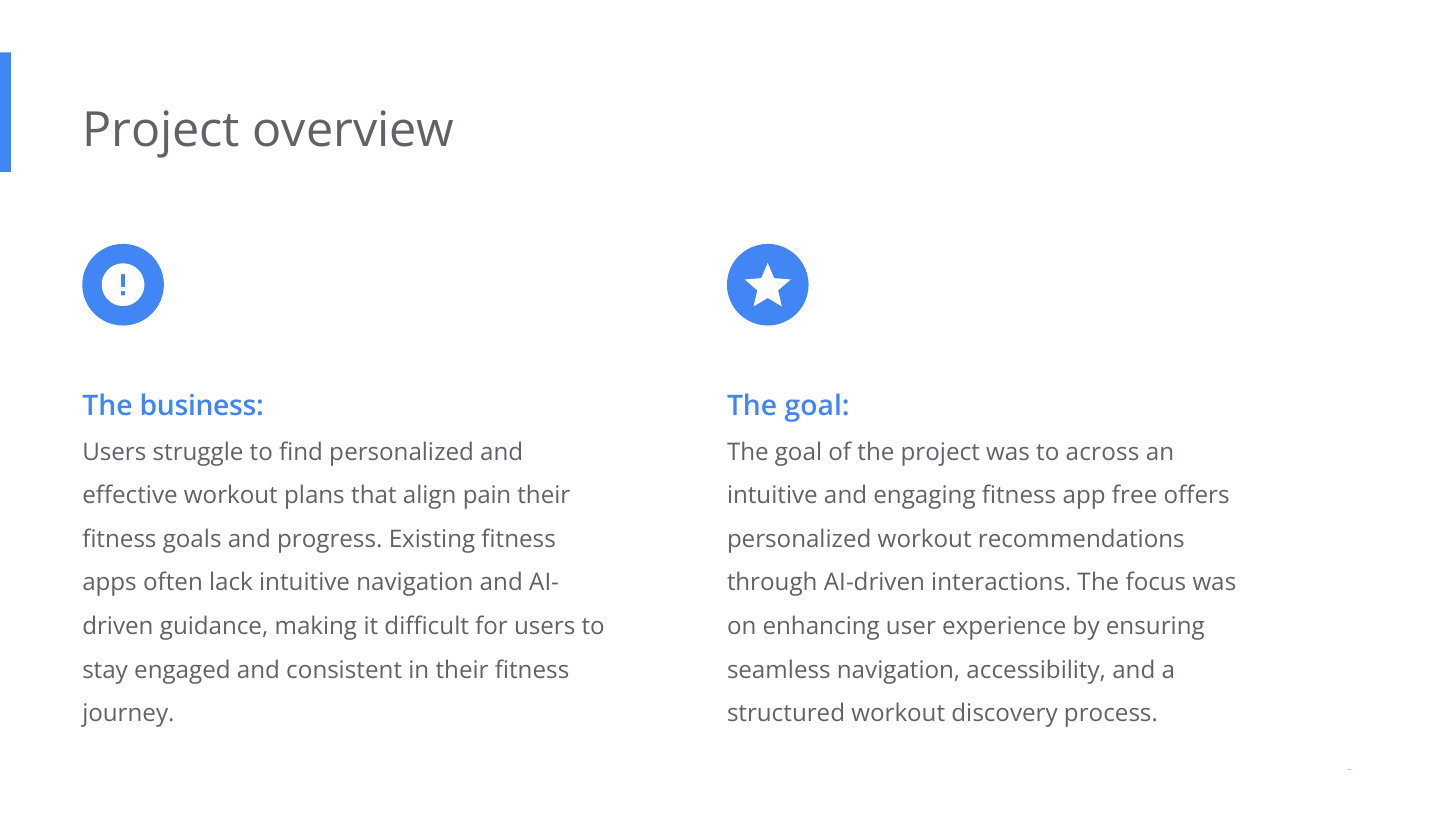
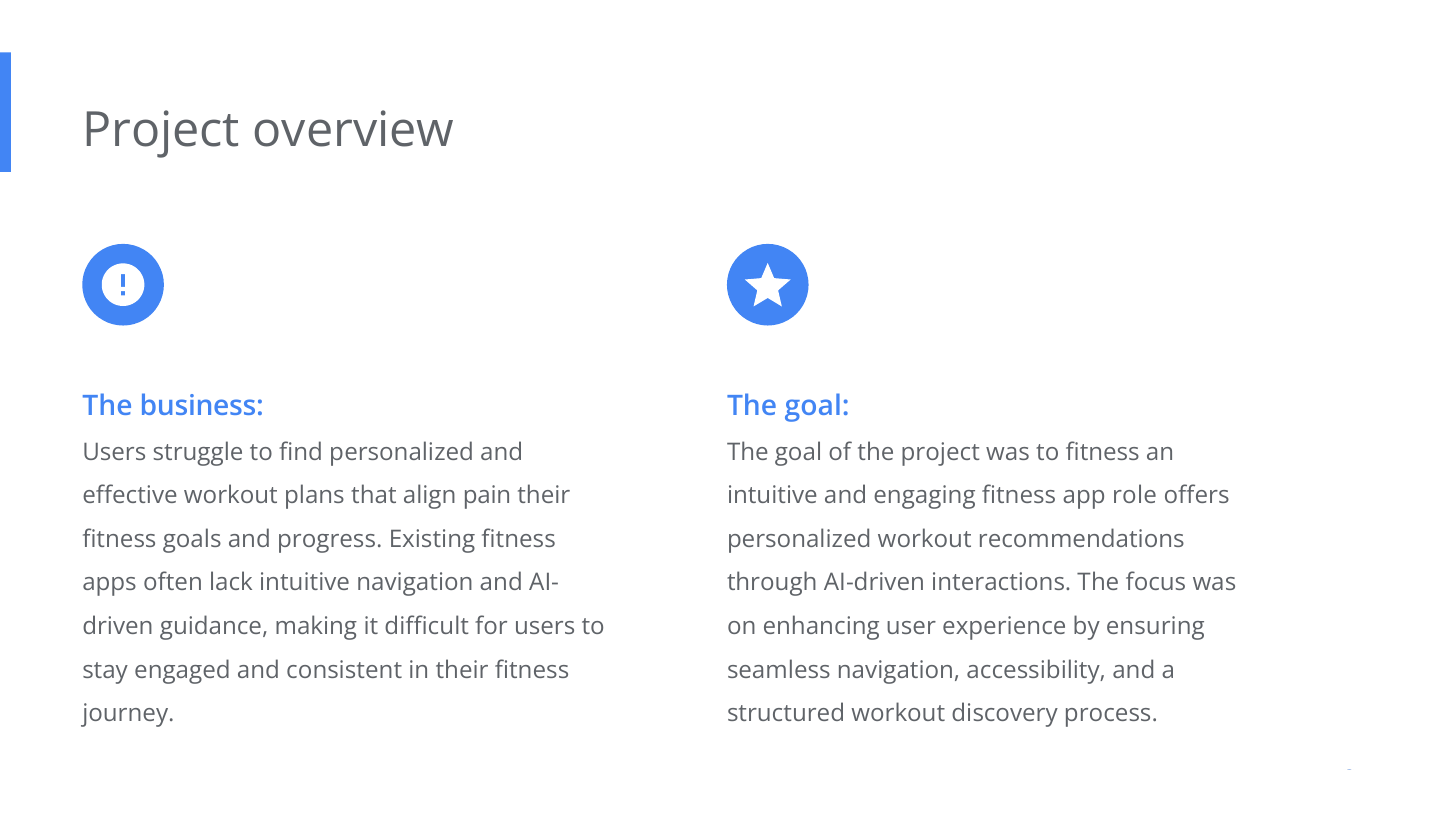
to across: across -> fitness
free: free -> role
